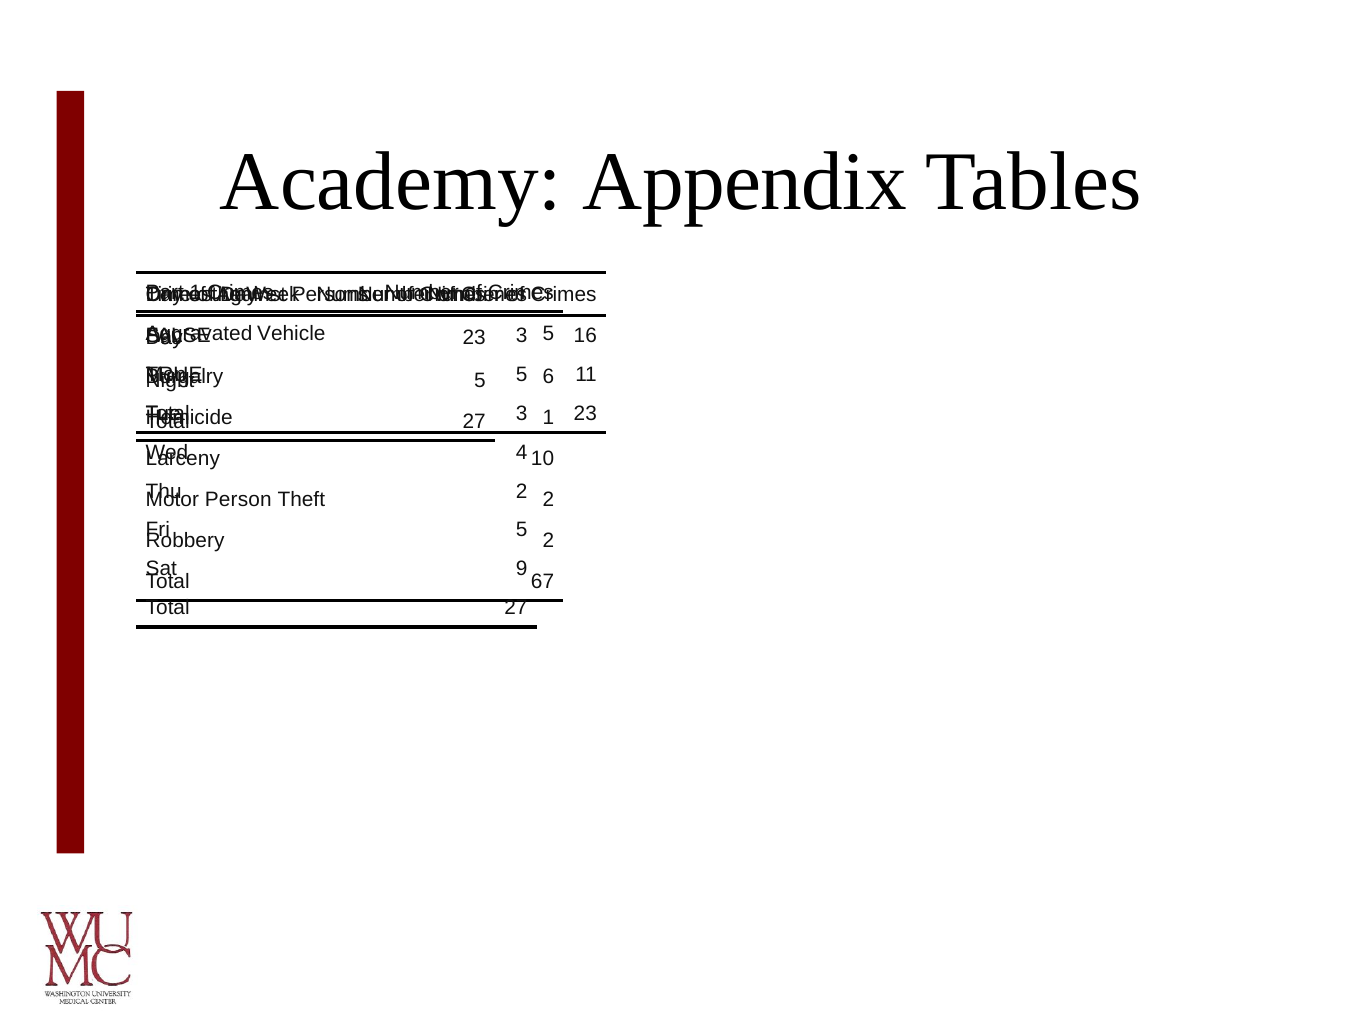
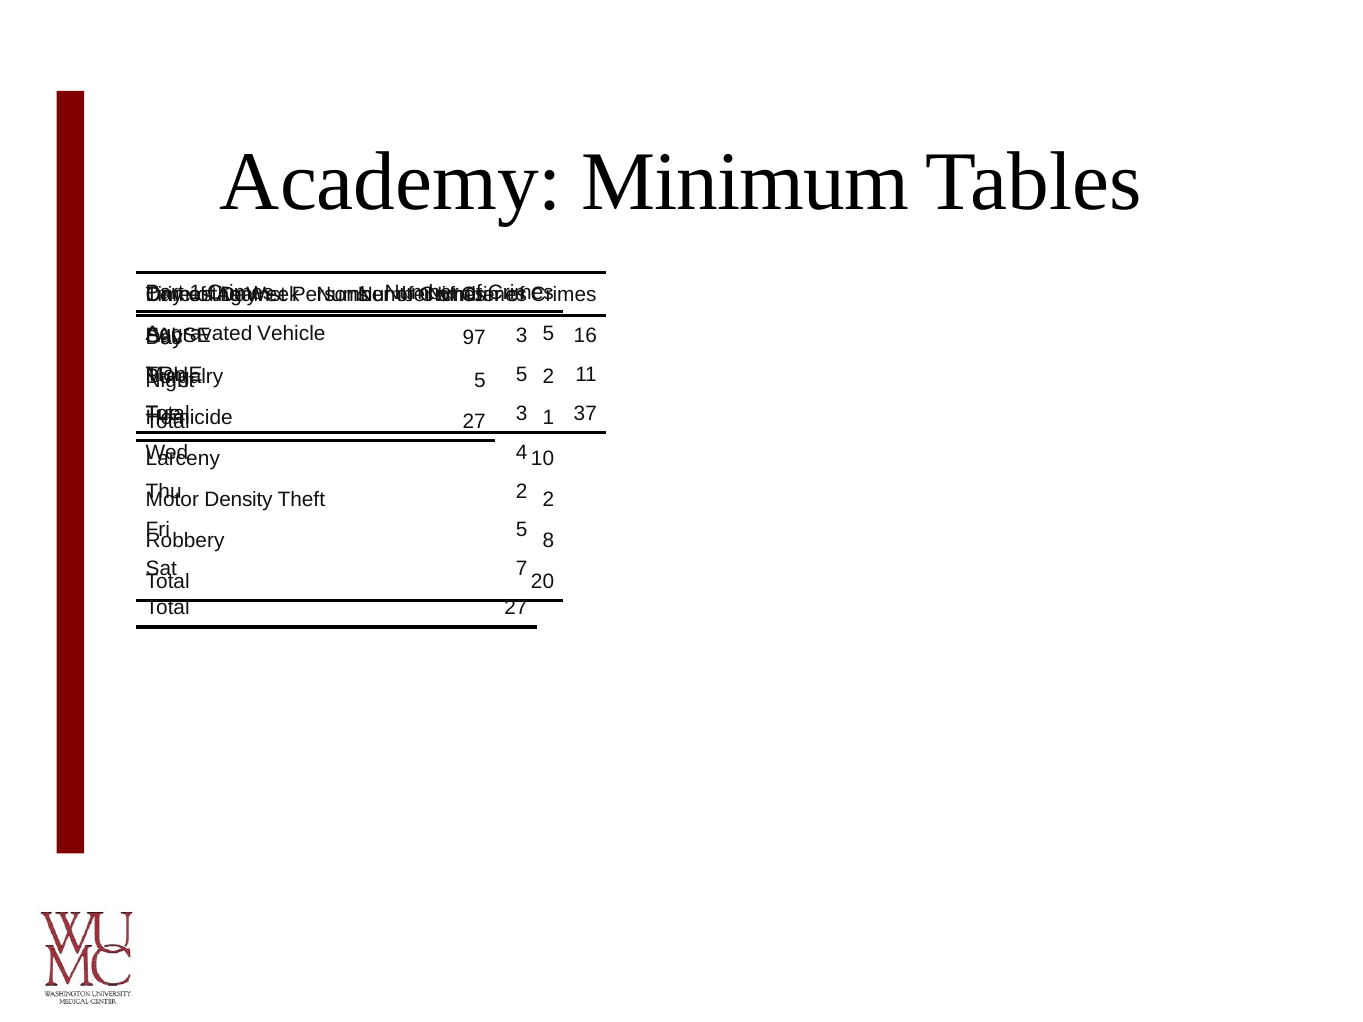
Appendix: Appendix -> Minimum
23 at (474, 338): 23 -> 97
6 at (548, 377): 6 -> 2
23 at (585, 414): 23 -> 37
Person: Person -> Density
2 at (548, 540): 2 -> 8
9: 9 -> 7
67: 67 -> 20
